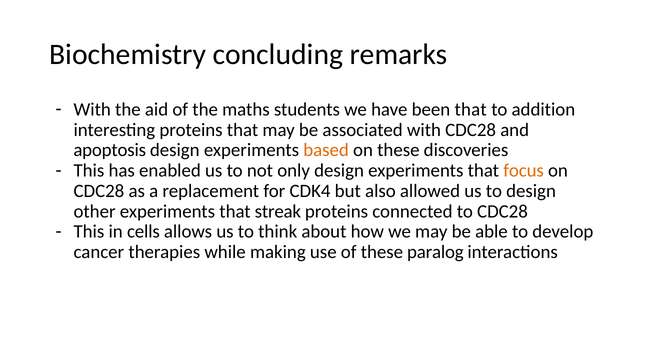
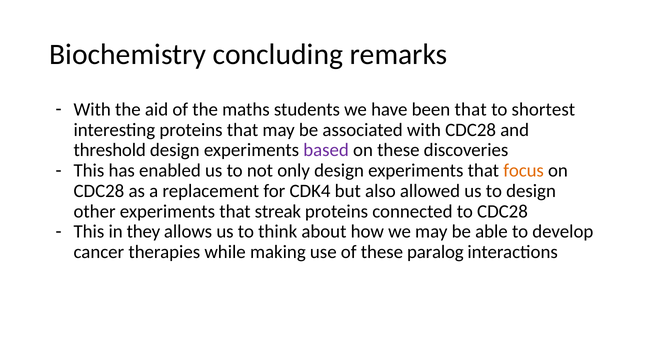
addition: addition -> shortest
apoptosis: apoptosis -> threshold
based colour: orange -> purple
cells: cells -> they
